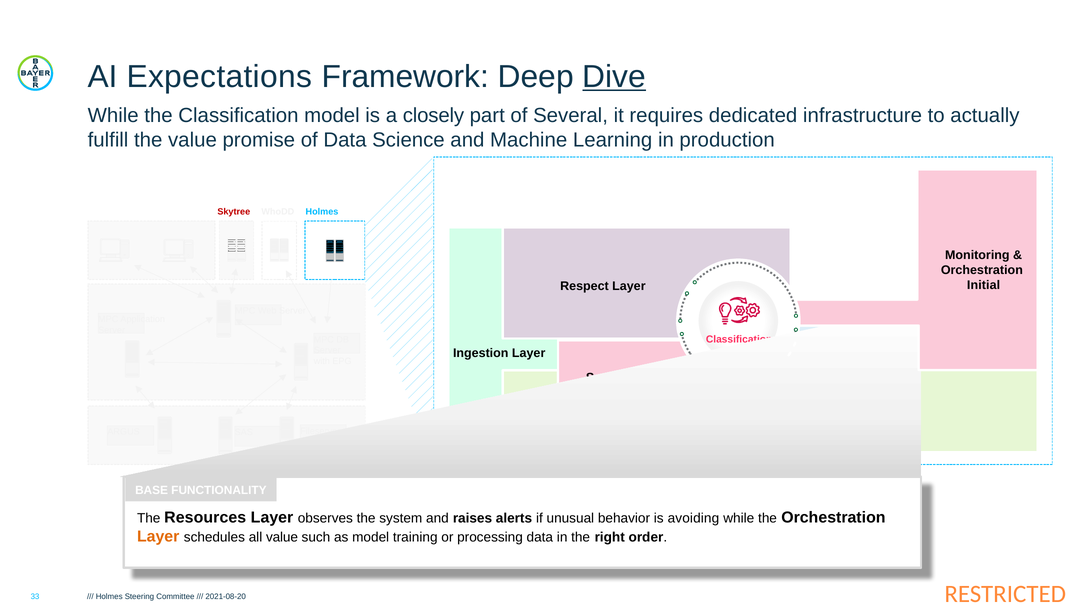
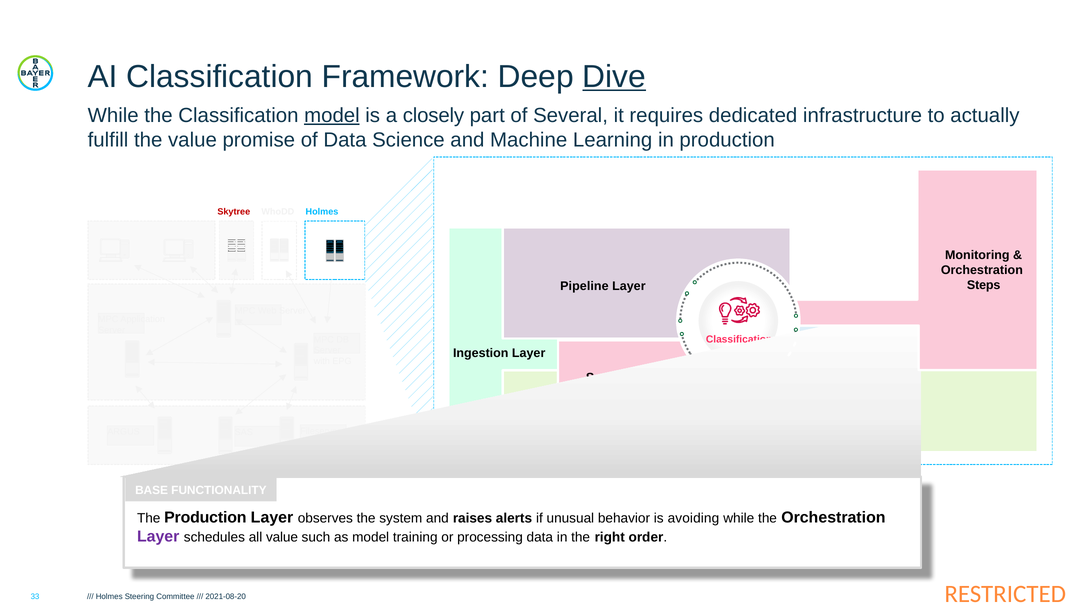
AI Expectations: Expectations -> Classification
model at (332, 115) underline: none -> present
Initial: Initial -> Steps
Respect: Respect -> Pipeline
The Resources: Resources -> Production
Layer at (158, 536) colour: orange -> purple
